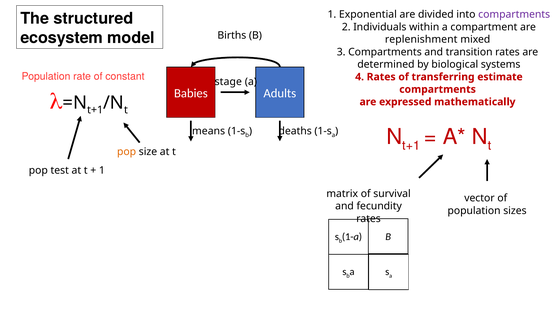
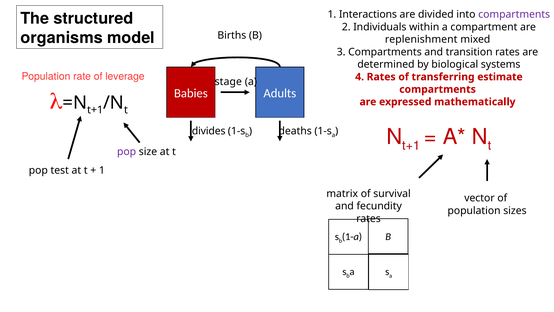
Exponential: Exponential -> Interactions
ecosystem: ecosystem -> organisms
constant: constant -> leverage
means: means -> divides
pop at (127, 151) colour: orange -> purple
